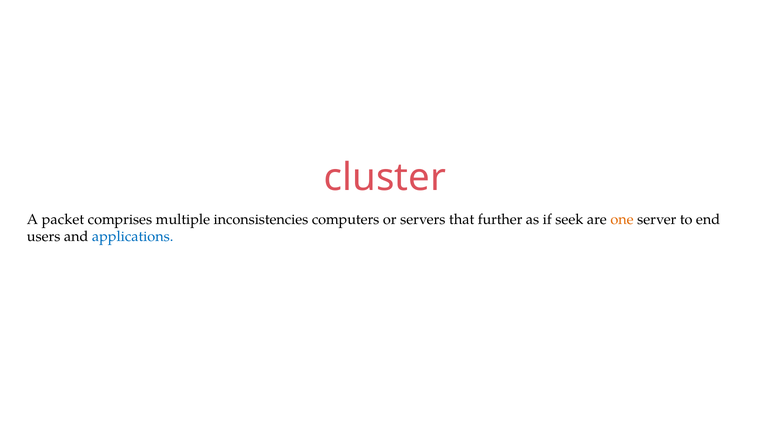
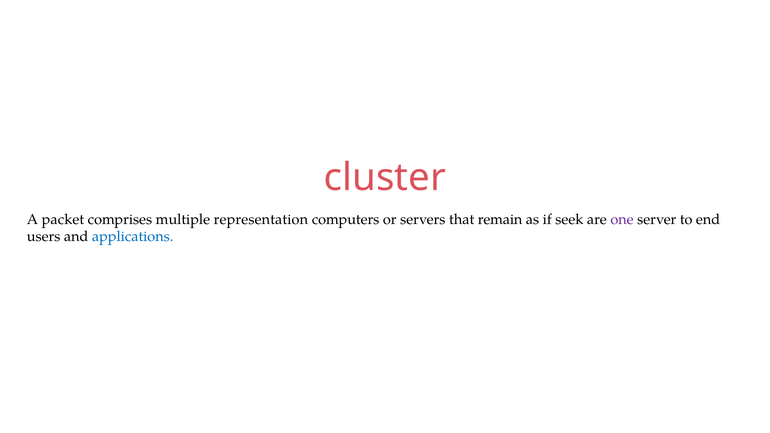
inconsistencies: inconsistencies -> representation
further: further -> remain
one colour: orange -> purple
